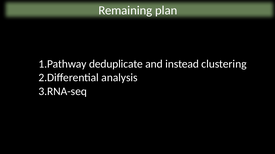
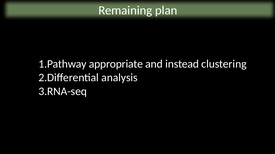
deduplicate: deduplicate -> appropriate
